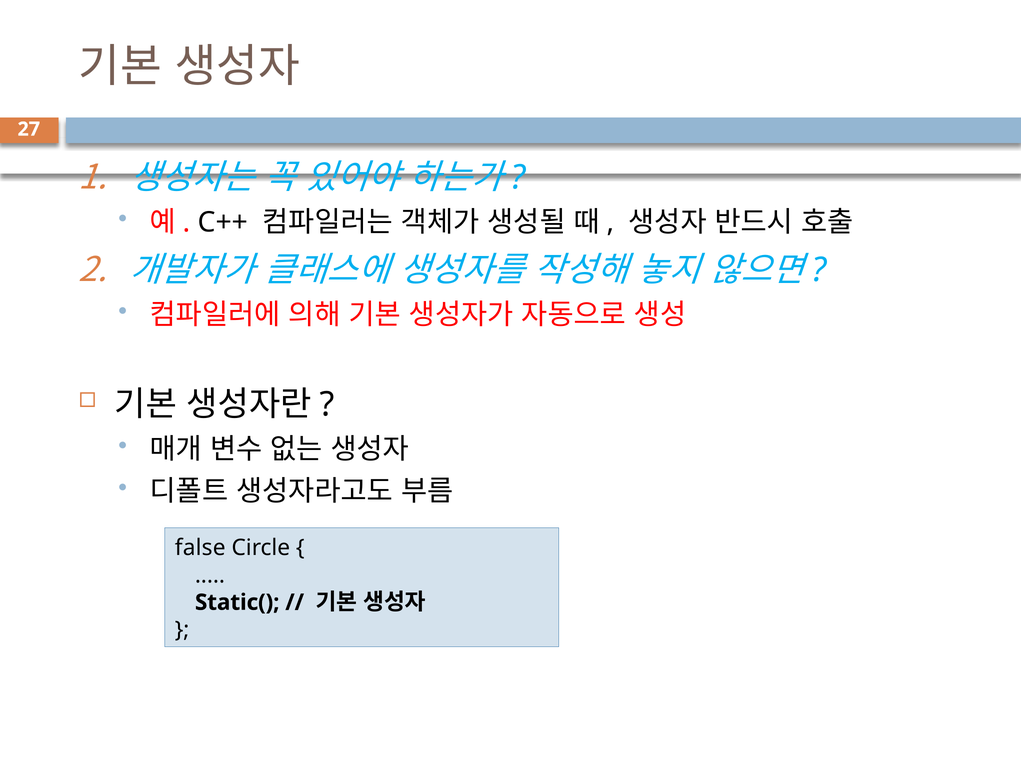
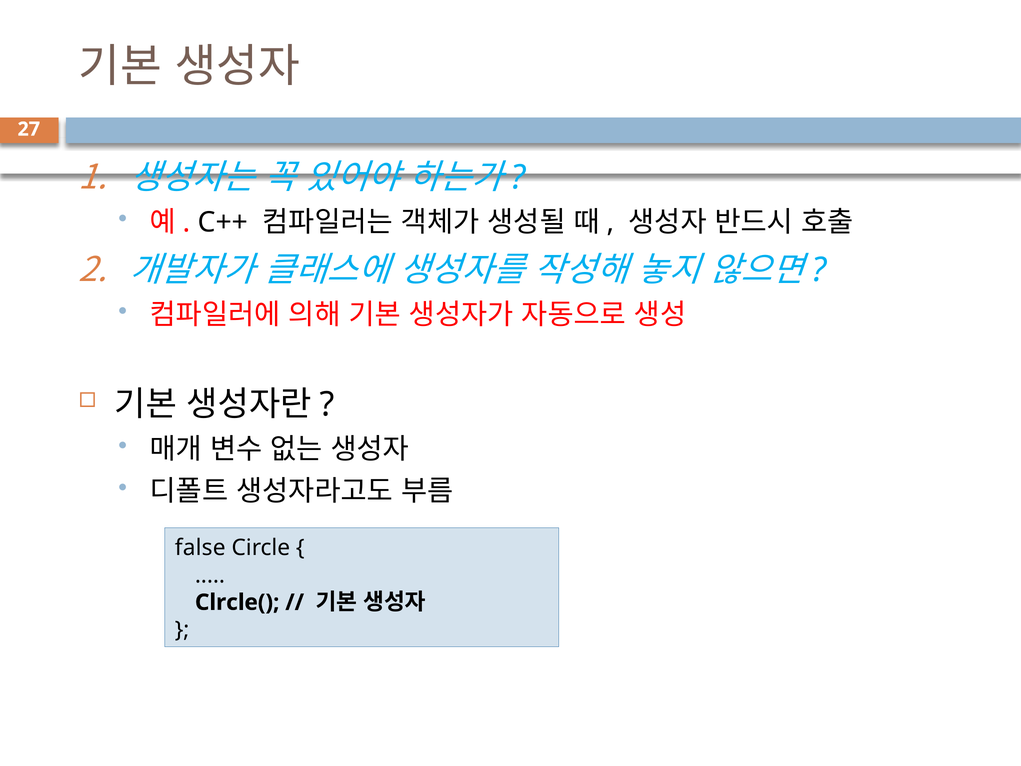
Static(: Static( -> Clrcle(
